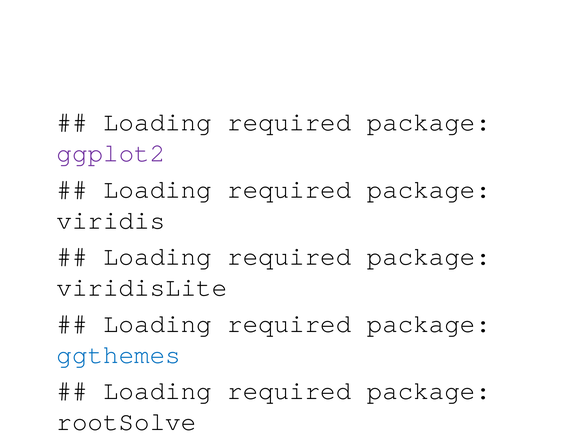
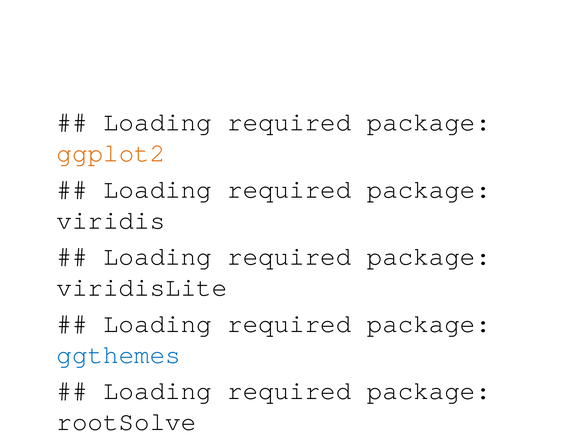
ggplot2 colour: purple -> orange
